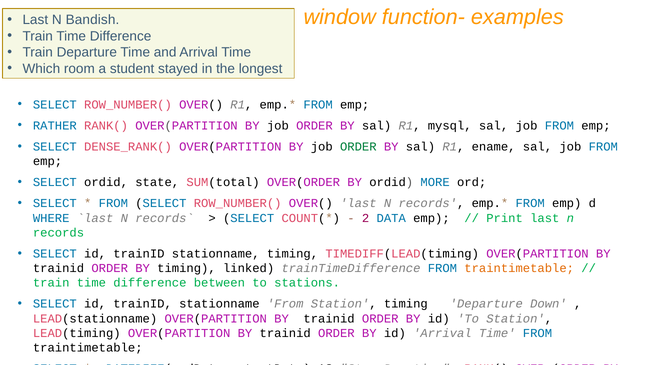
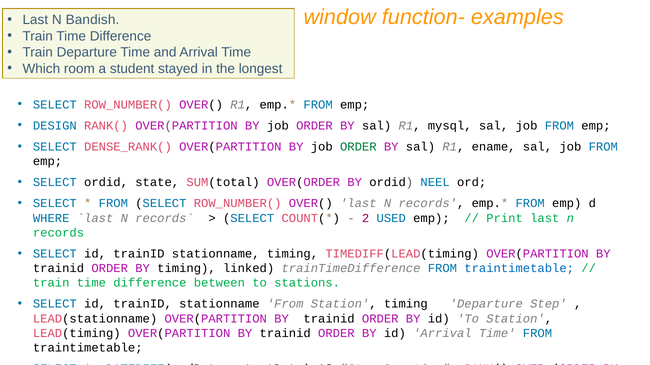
RATHER: RATHER -> DESIGN
MORE: MORE -> NEEL
DATA: DATA -> USED
traintimetable at (519, 269) colour: orange -> blue
Down: Down -> Step
